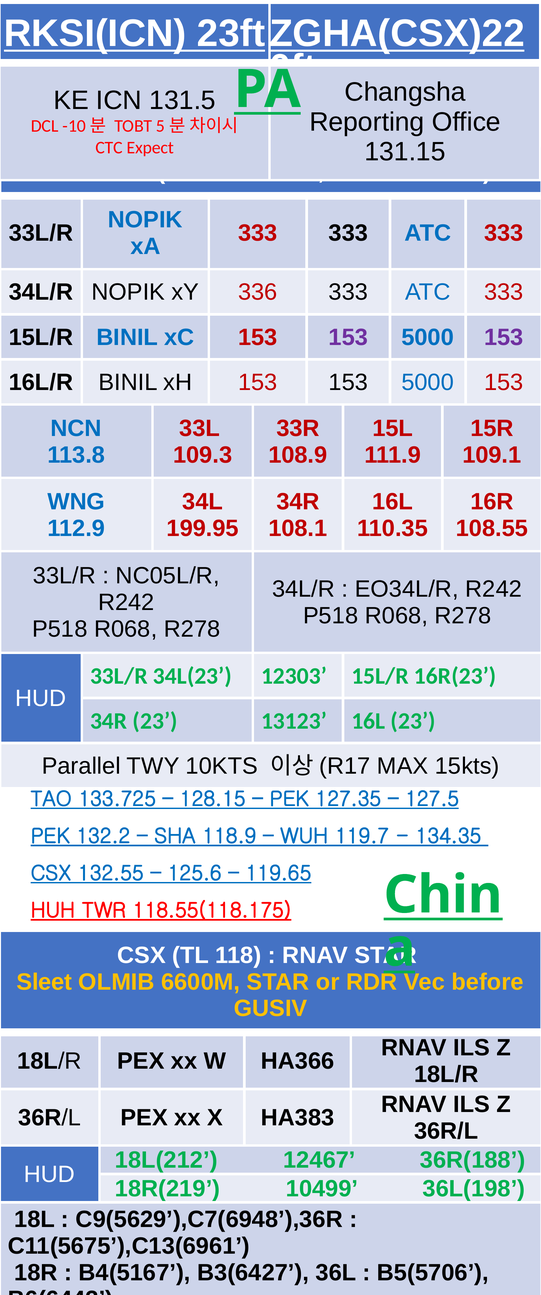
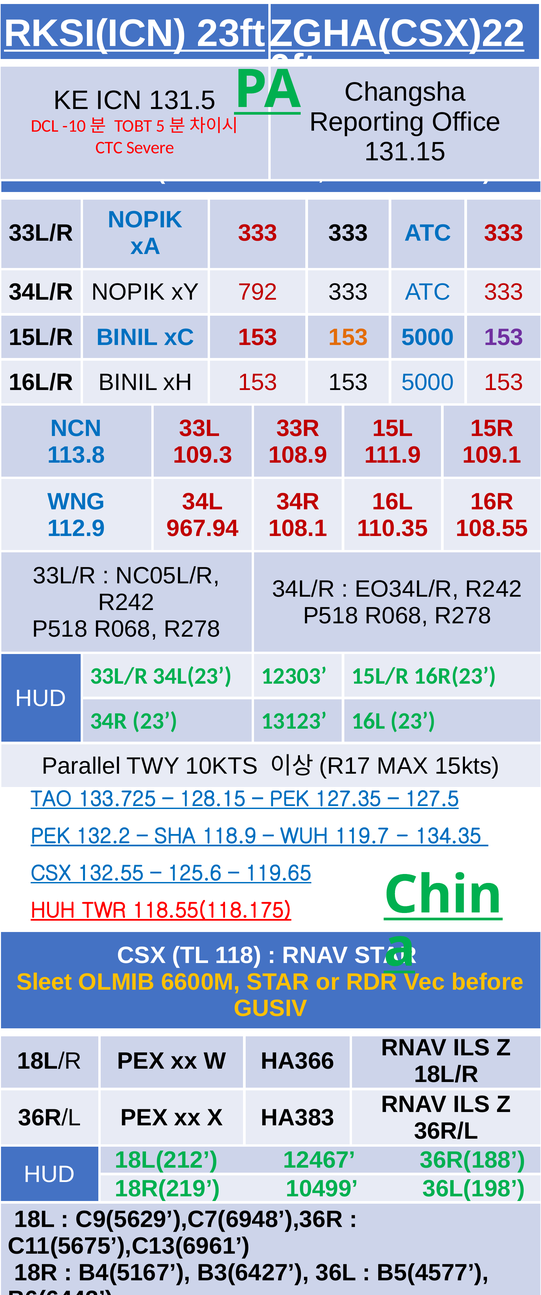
Expect: Expect -> Severe
336: 336 -> 792
153 at (348, 337) colour: purple -> orange
199.95: 199.95 -> 967.94
B5(5706: B5(5706 -> B5(4577
